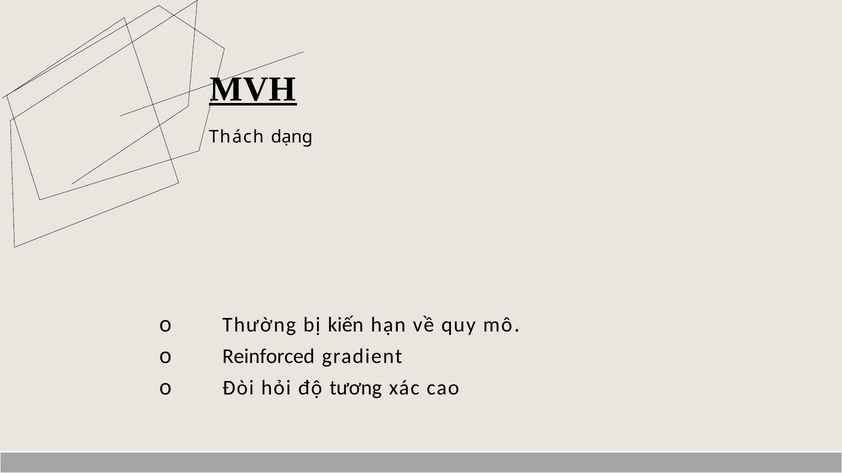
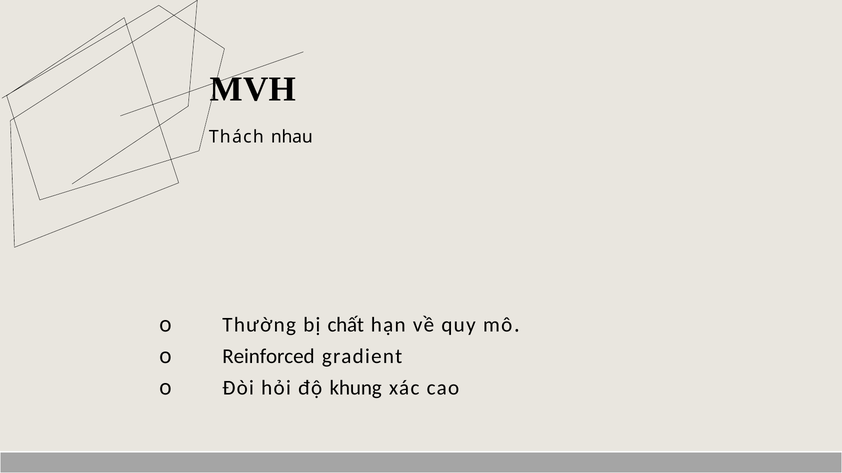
MVH underline: present -> none
dạng: dạng -> nhau
kiến: kiến -> chất
tương: tương -> khung
